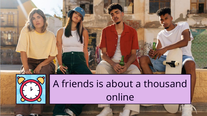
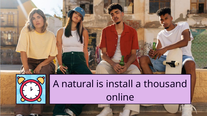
friends: friends -> natural
about: about -> install
